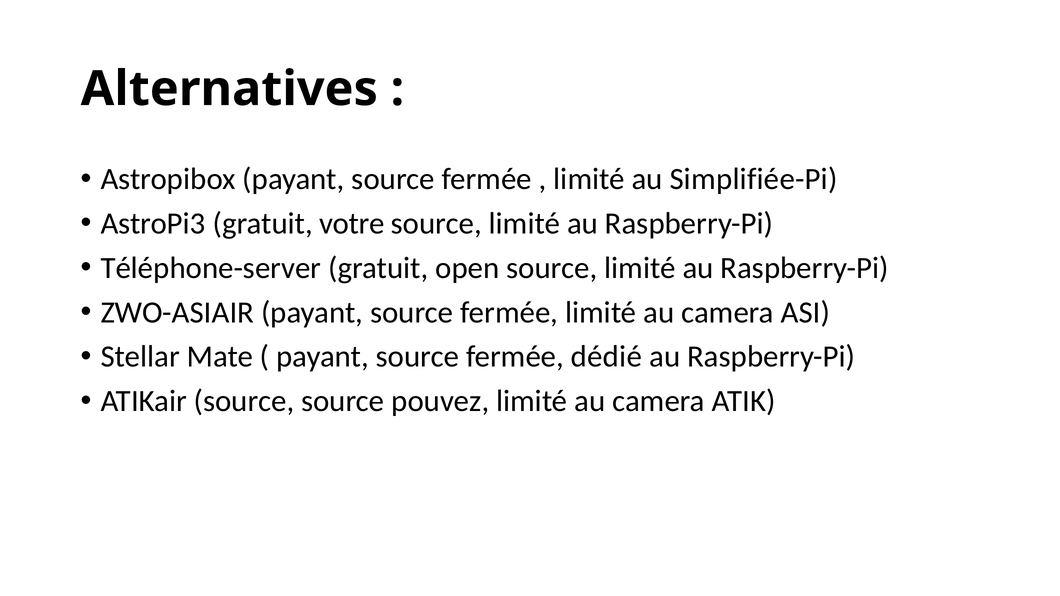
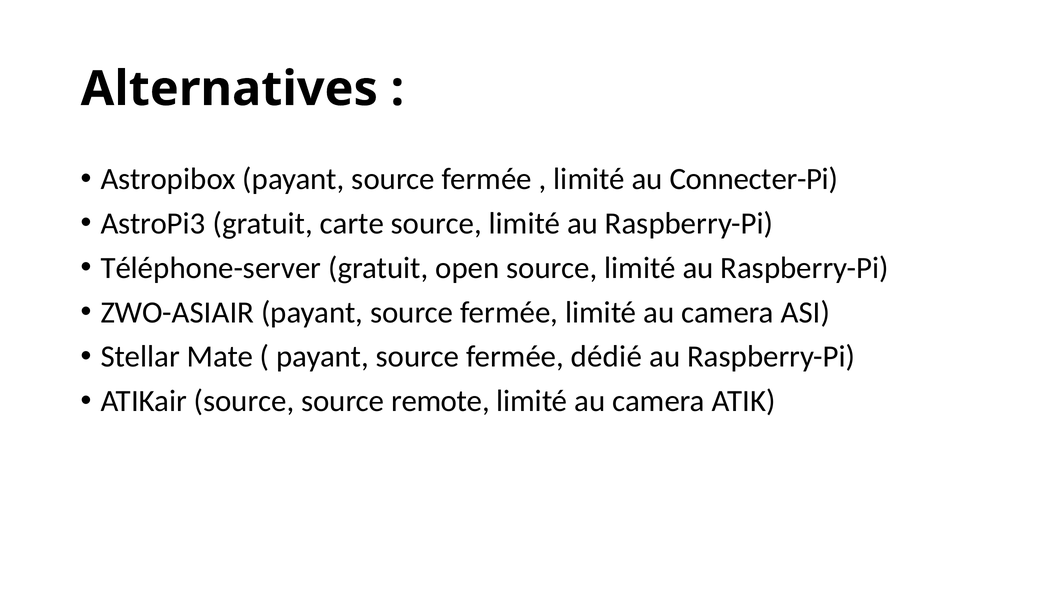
Simplifiée-Pi: Simplifiée-Pi -> Connecter-Pi
votre: votre -> carte
pouvez: pouvez -> remote
